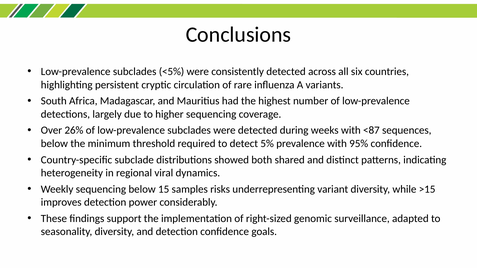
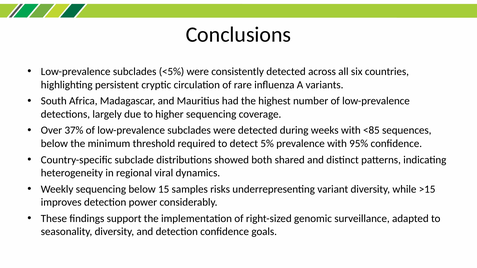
26%: 26% -> 37%
<87: <87 -> <85
